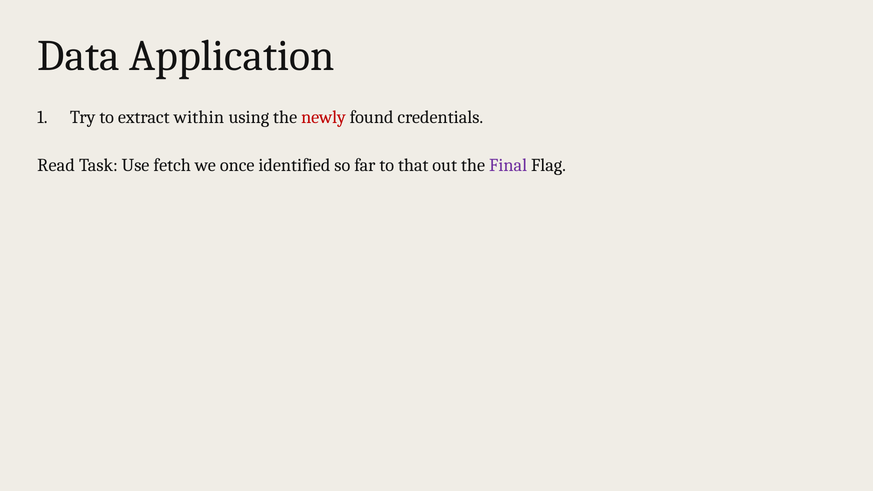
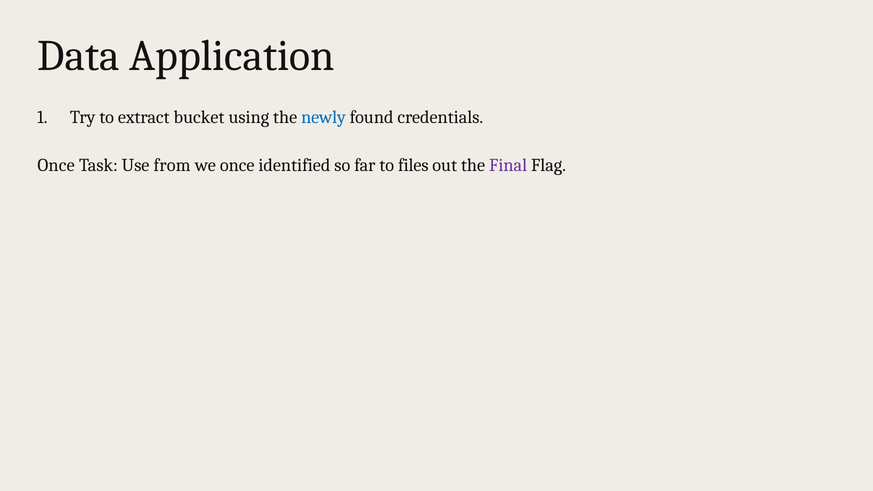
within: within -> bucket
newly colour: red -> blue
Read at (56, 165): Read -> Once
fetch: fetch -> from
that: that -> files
